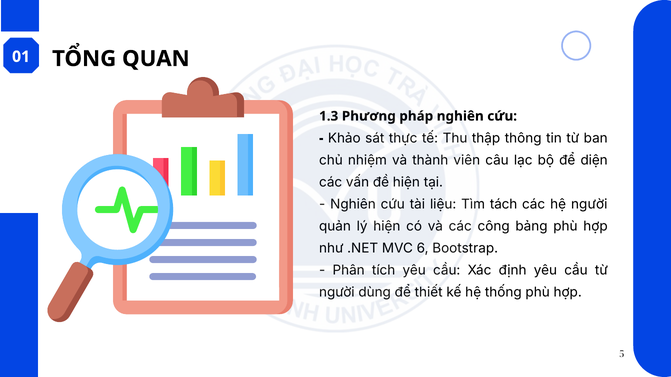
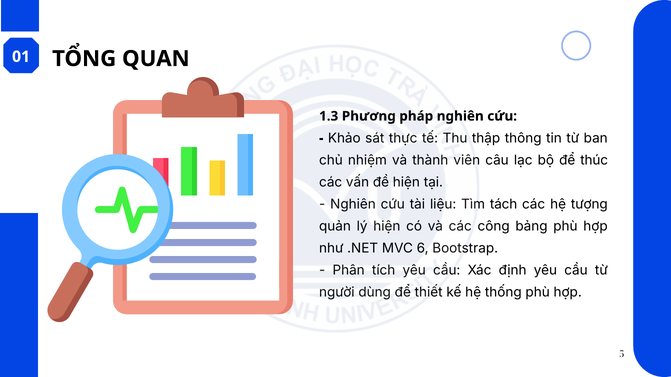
diện: diện -> thúc
hệ người: người -> tượng
